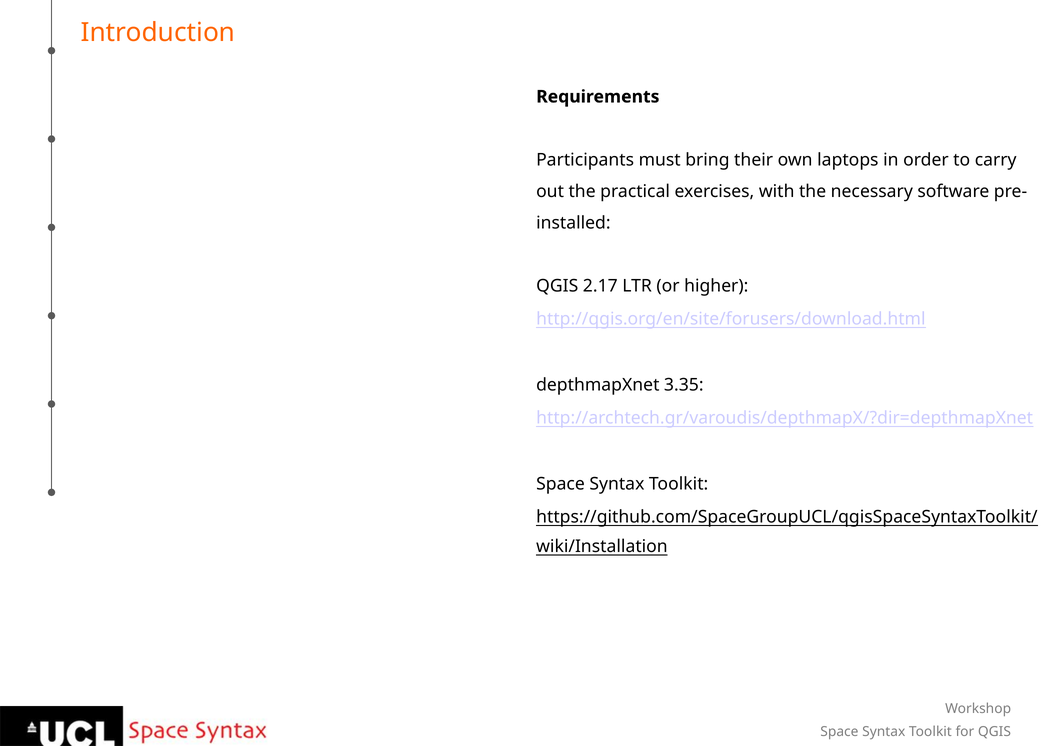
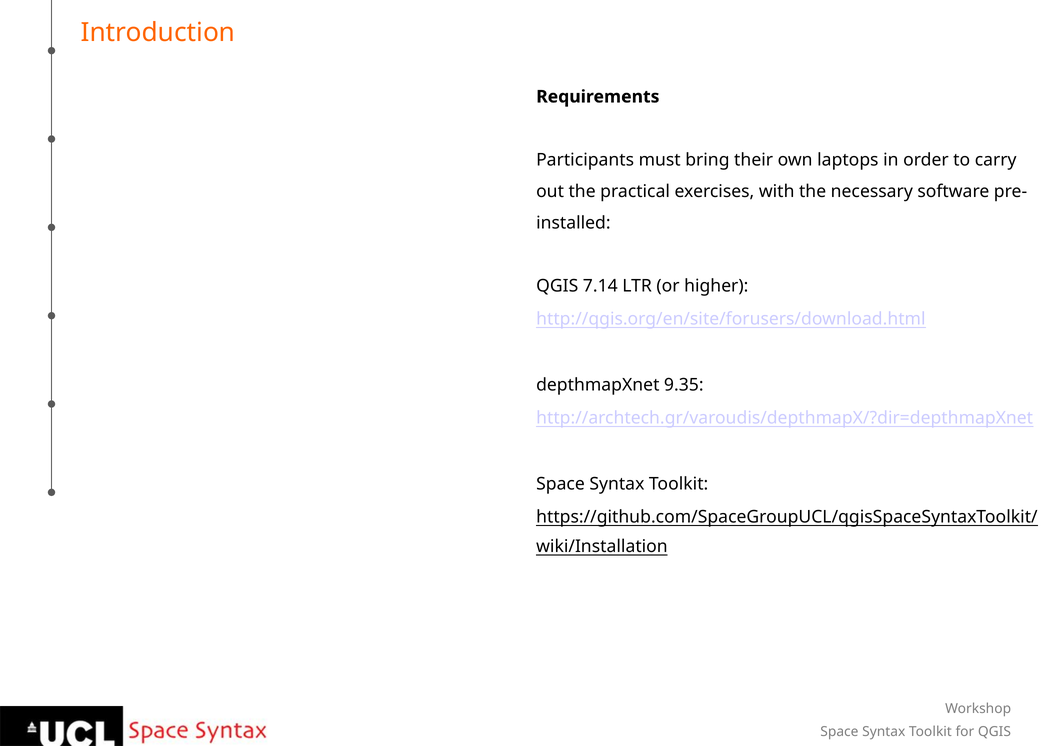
2.17: 2.17 -> 7.14
3.35: 3.35 -> 9.35
